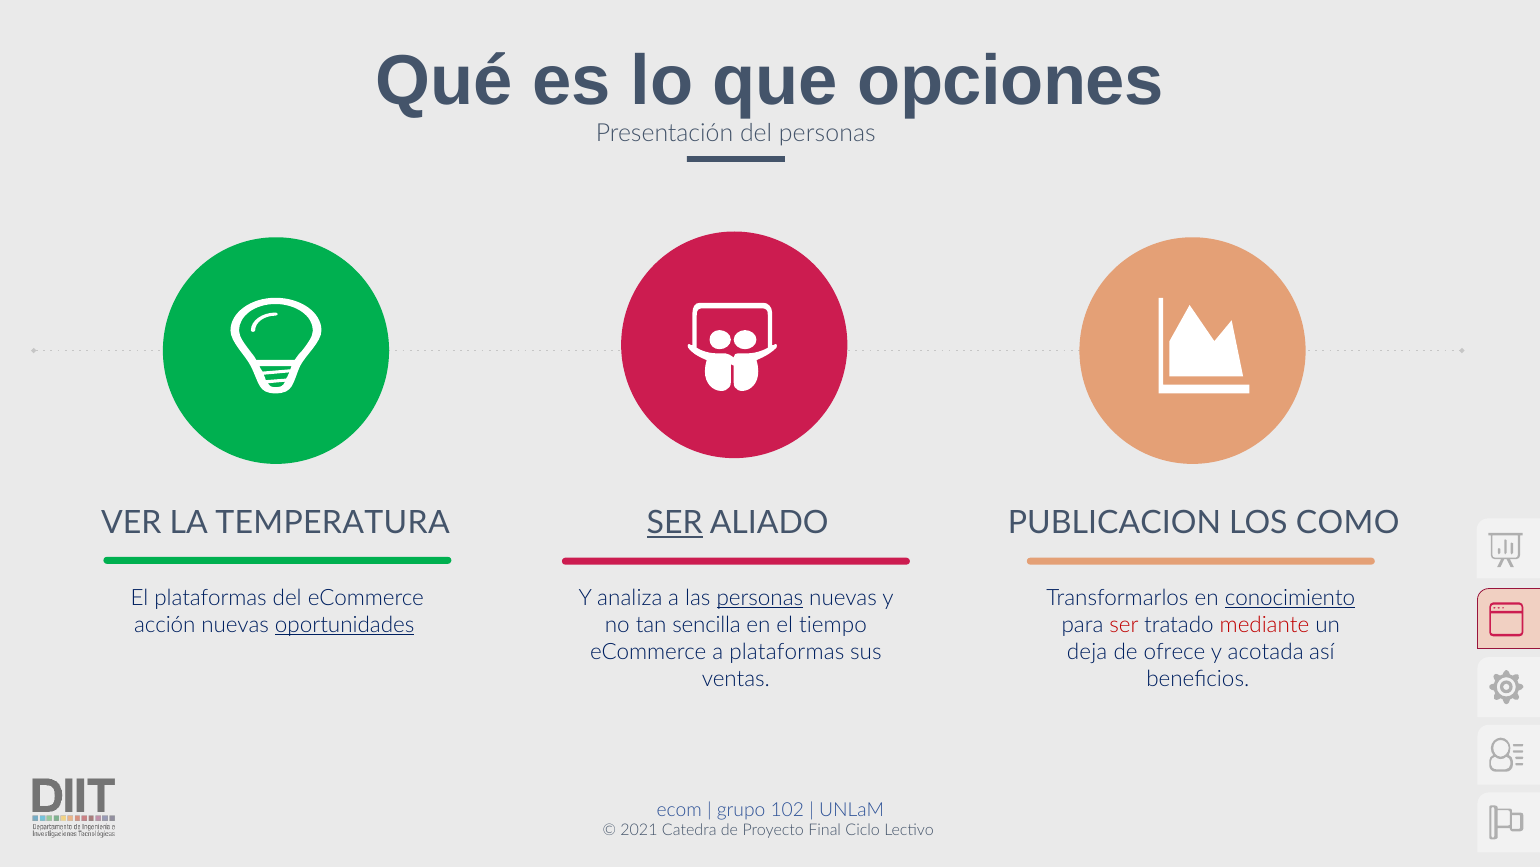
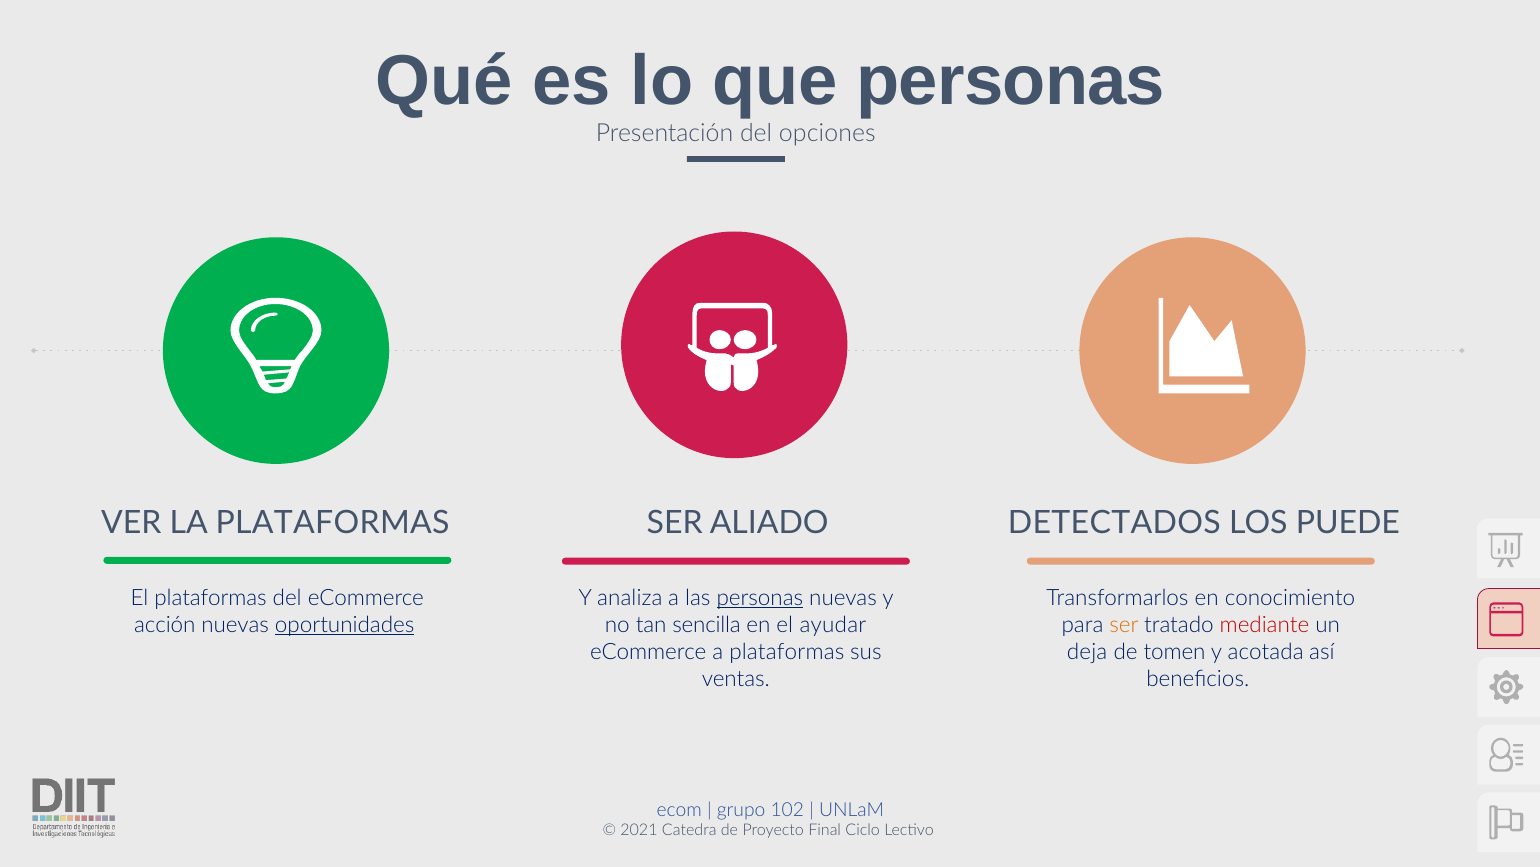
que opciones: opciones -> personas
del personas: personas -> opciones
LA TEMPERATURA: TEMPERATURA -> PLATAFORMAS
SER at (675, 523) underline: present -> none
PUBLICACION: PUBLICACION -> DETECTADOS
COMO: COMO -> PUEDE
conocimiento underline: present -> none
tiempo: tiempo -> ayudar
ser at (1124, 624) colour: red -> orange
ofrece: ofrece -> tomen
